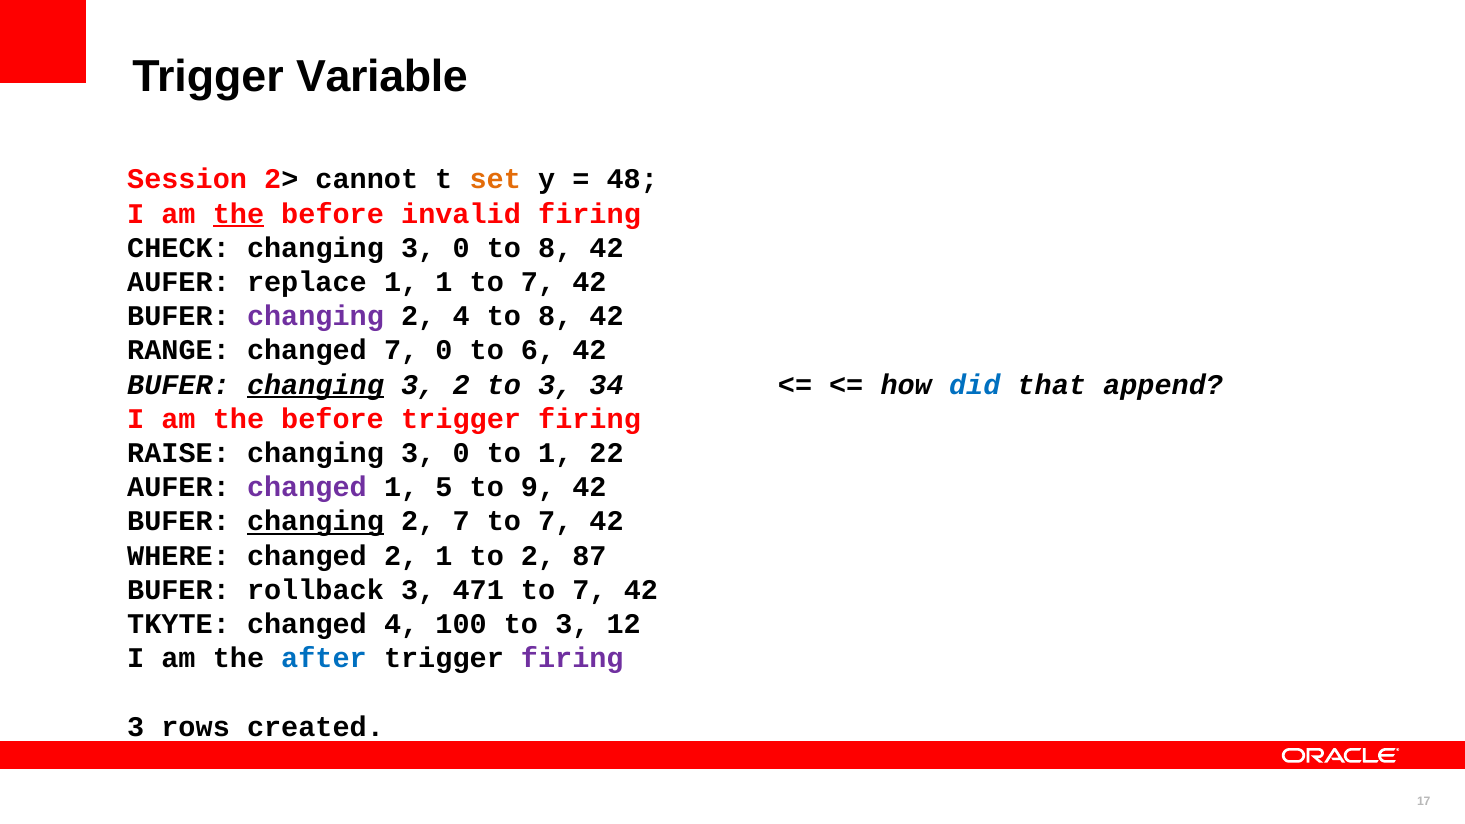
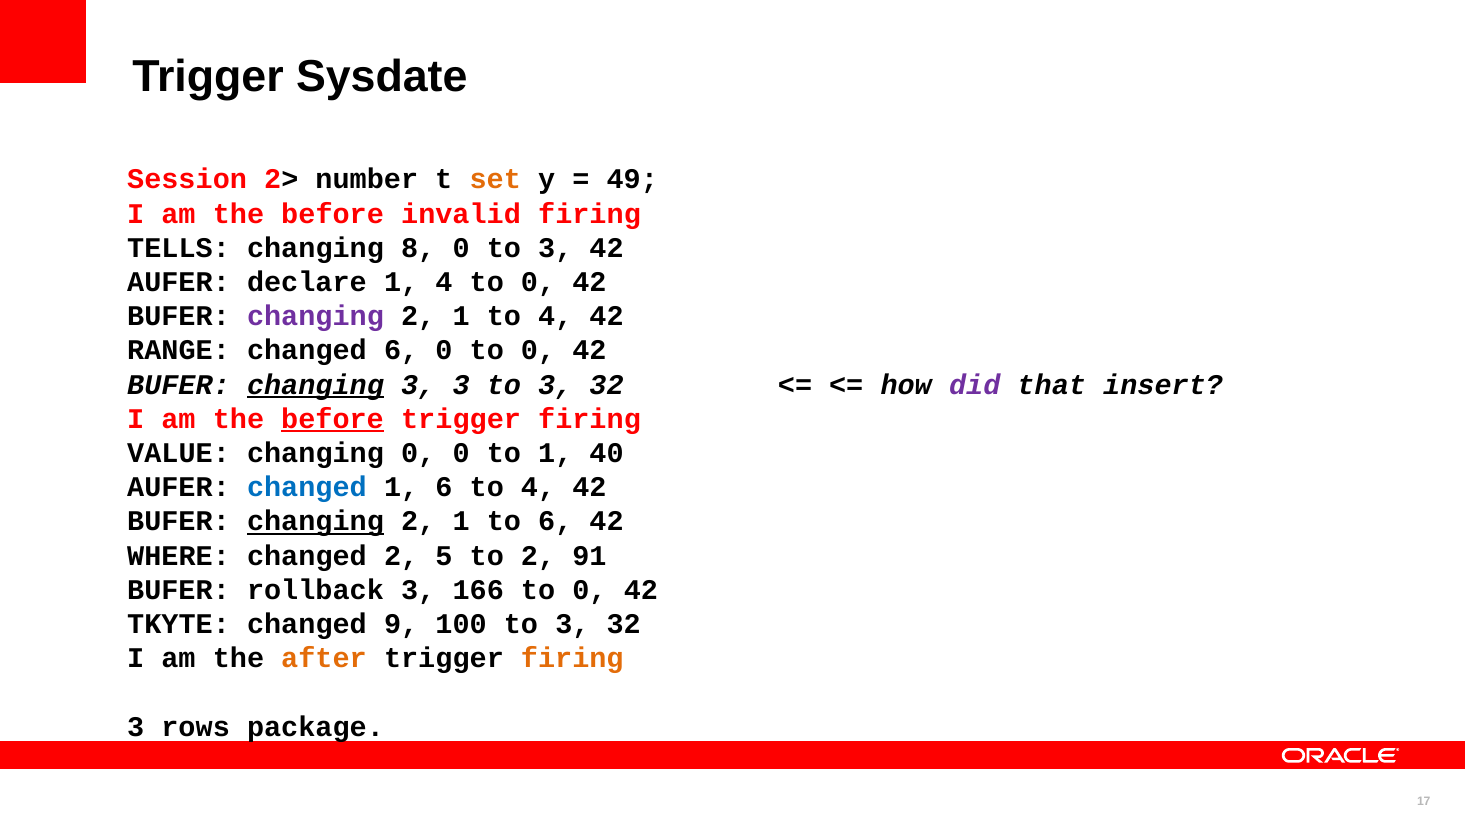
Variable: Variable -> Sysdate
cannot: cannot -> number
48: 48 -> 49
the at (238, 214) underline: present -> none
CHECK: CHECK -> TELLS
3 at (418, 248): 3 -> 8
0 to 8: 8 -> 3
replace: replace -> declare
1 1: 1 -> 4
7 at (538, 282): 7 -> 0
4 at (461, 316): 4 -> 1
8 at (555, 316): 8 -> 4
changed 7: 7 -> 6
0 to 6: 6 -> 0
3 2: 2 -> 3
34 at (607, 385): 34 -> 32
did colour: blue -> purple
append: append -> insert
before at (332, 419) underline: none -> present
RAISE: RAISE -> VALUE
3 at (418, 453): 3 -> 0
22: 22 -> 40
changed at (307, 487) colour: purple -> blue
1 5: 5 -> 6
9 at (538, 487): 9 -> 4
7 at (461, 522): 7 -> 1
7 at (555, 522): 7 -> 6
2 1: 1 -> 5
87: 87 -> 91
471: 471 -> 166
7 at (589, 590): 7 -> 0
changed 4: 4 -> 9
100 to 3 12: 12 -> 32
after colour: blue -> orange
firing at (572, 658) colour: purple -> orange
created: created -> package
